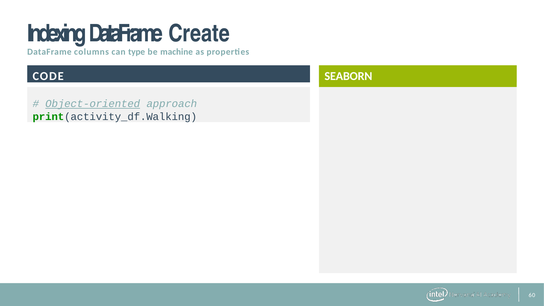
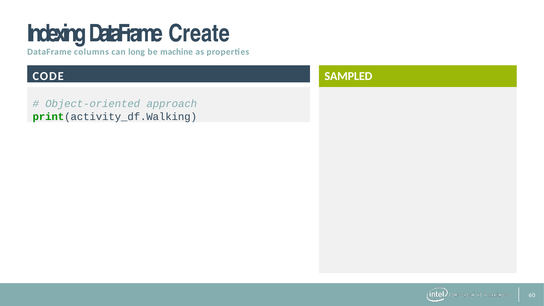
type: type -> long
SEABORN: SEABORN -> SAMPLED
Object-oriented underline: present -> none
